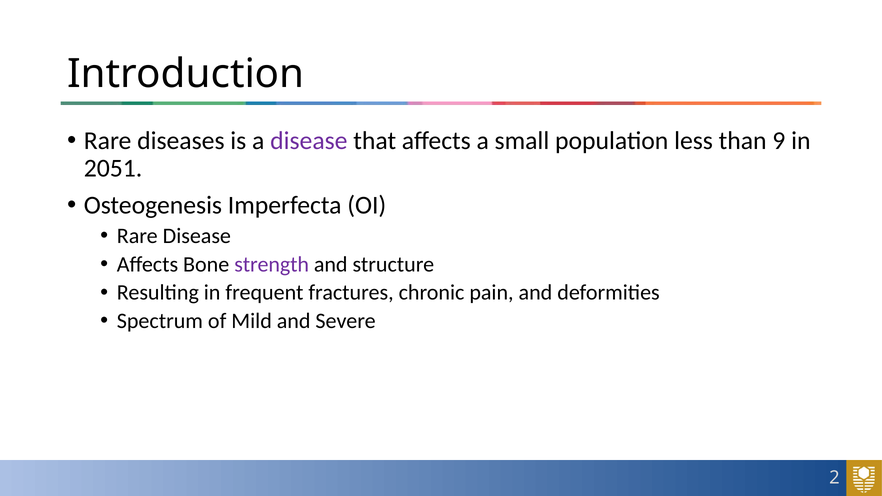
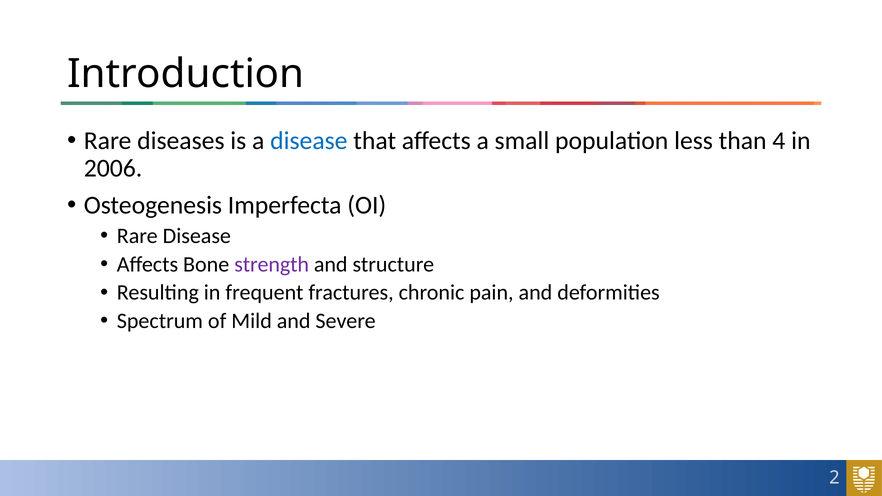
disease at (309, 141) colour: purple -> blue
9: 9 -> 4
2051: 2051 -> 2006
